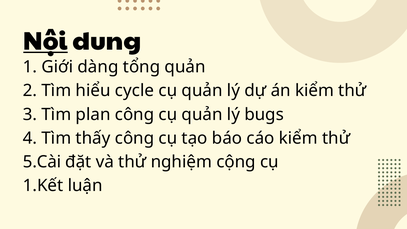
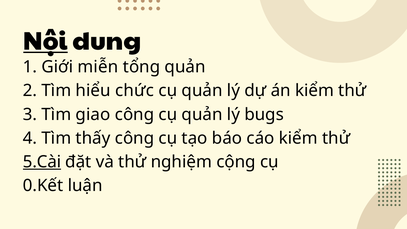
dàng: dàng -> miễn
cycle: cycle -> chức
plan: plan -> giao
5.Cài underline: none -> present
1.Kết: 1.Kết -> 0.Kết
